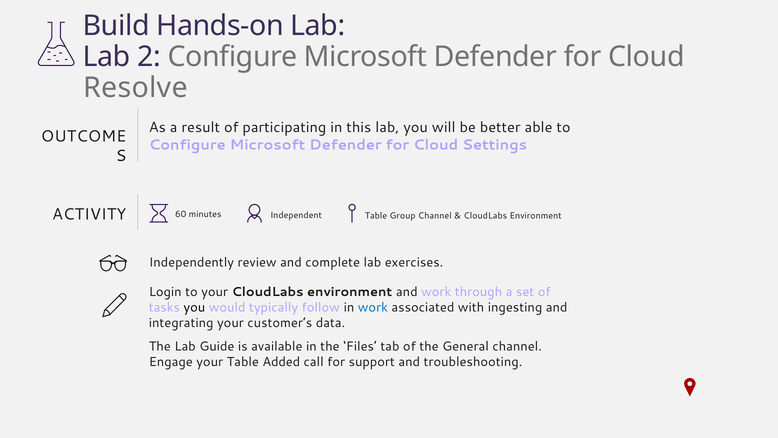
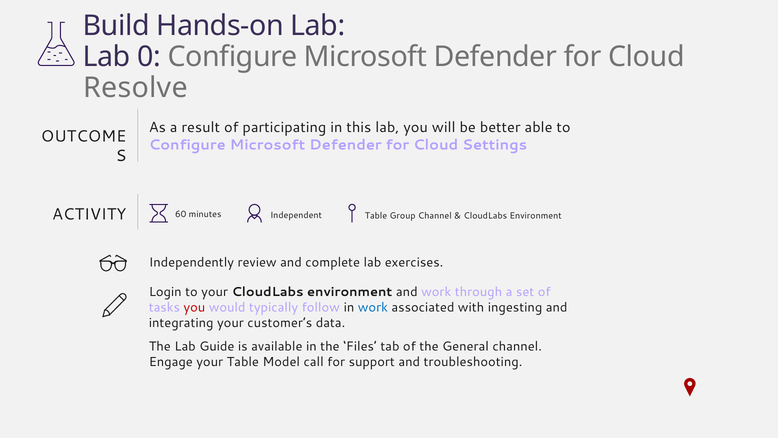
2: 2 -> 0
you at (194, 307) colour: black -> red
Added: Added -> Model
